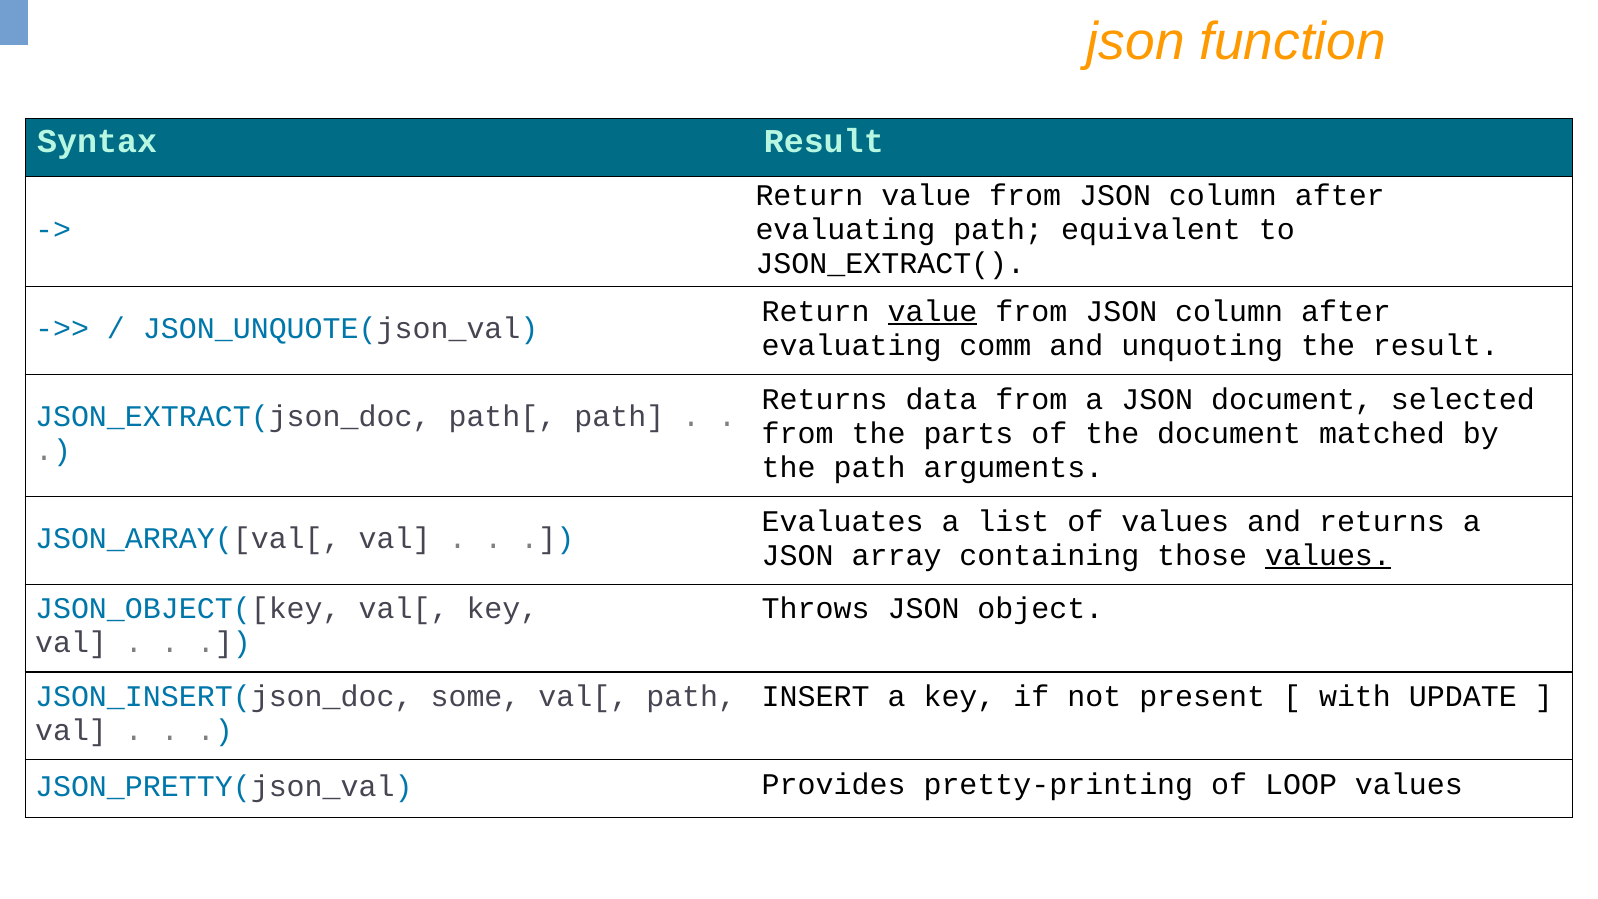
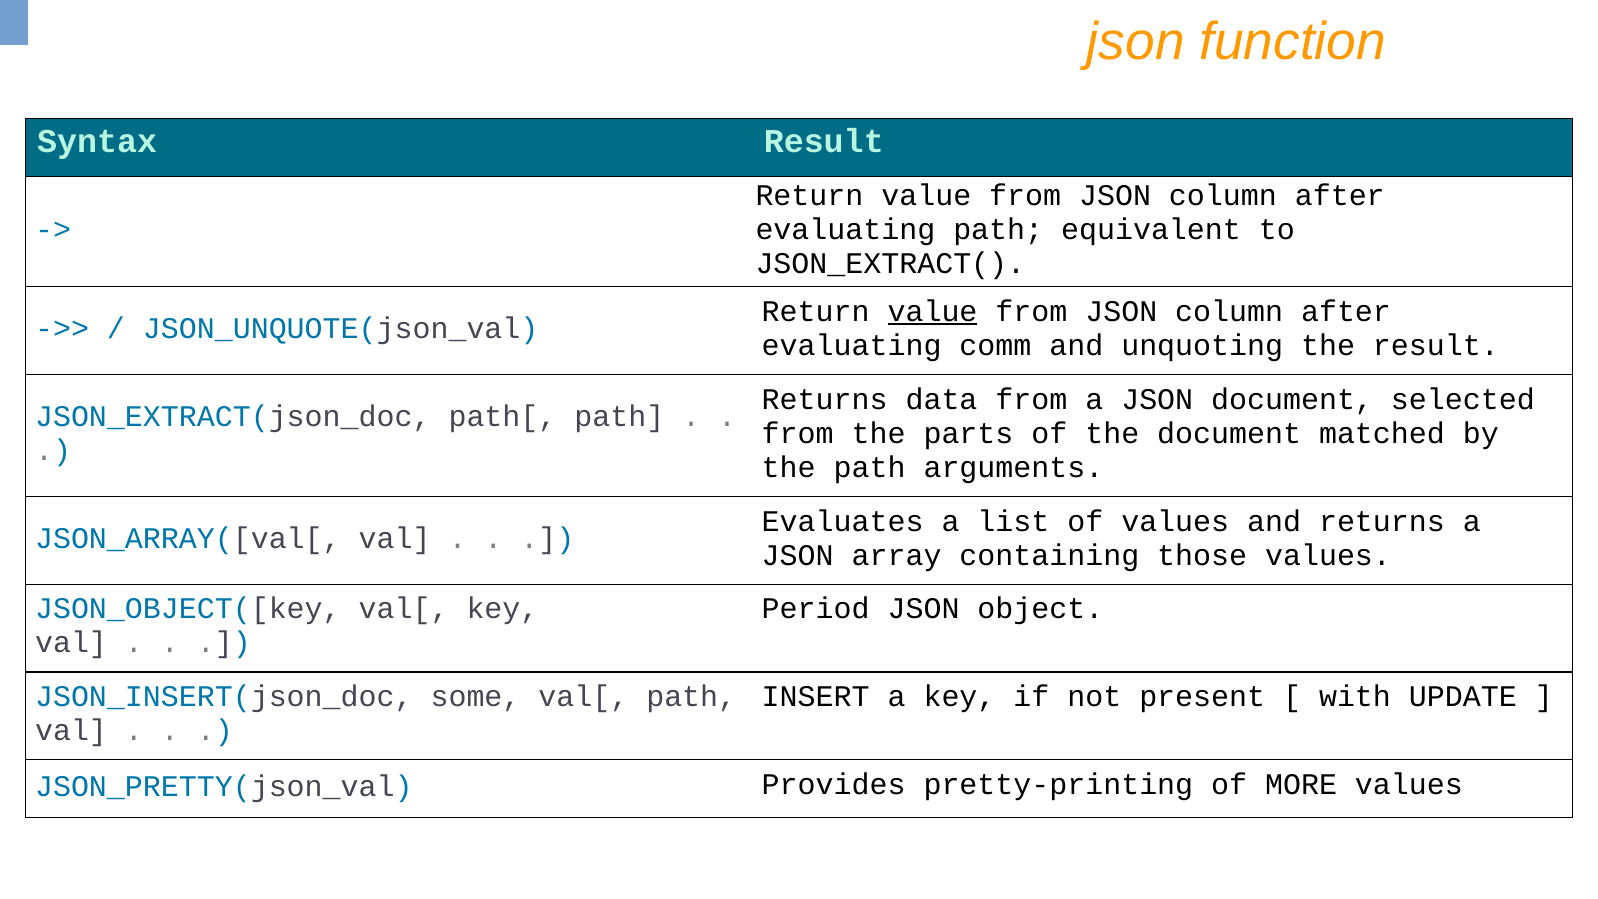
values at (1328, 555) underline: present -> none
Throws: Throws -> Period
LOOP: LOOP -> MORE
